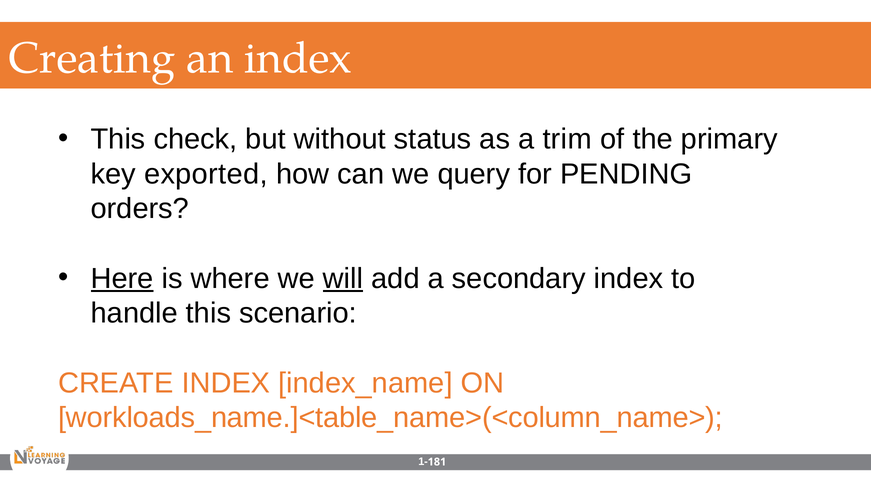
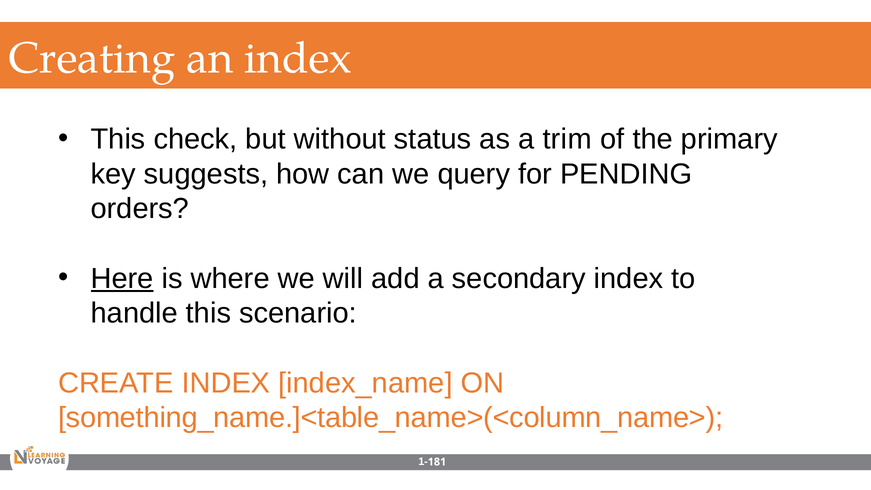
exported: exported -> suggests
will underline: present -> none
workloads_name.]<table_name>(<column_name>: workloads_name.]<table_name>(<column_name> -> something_name.]<table_name>(<column_name>
